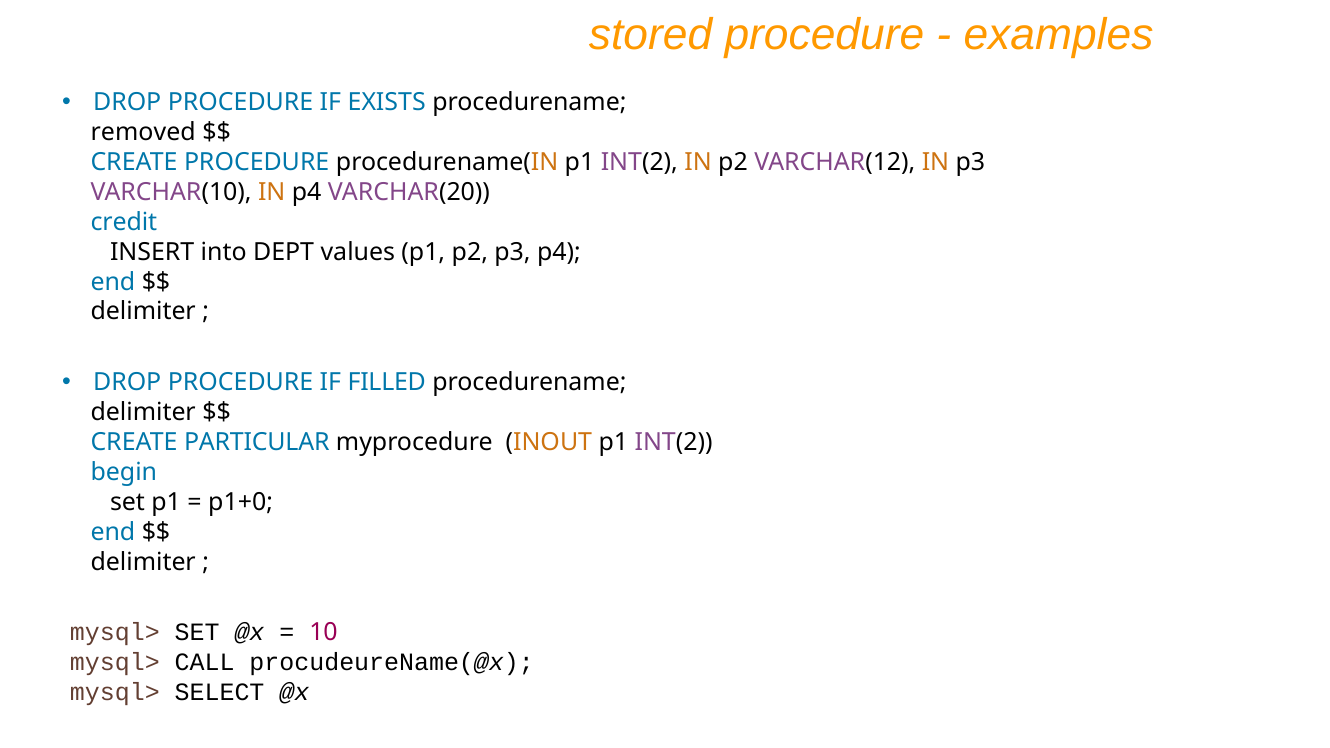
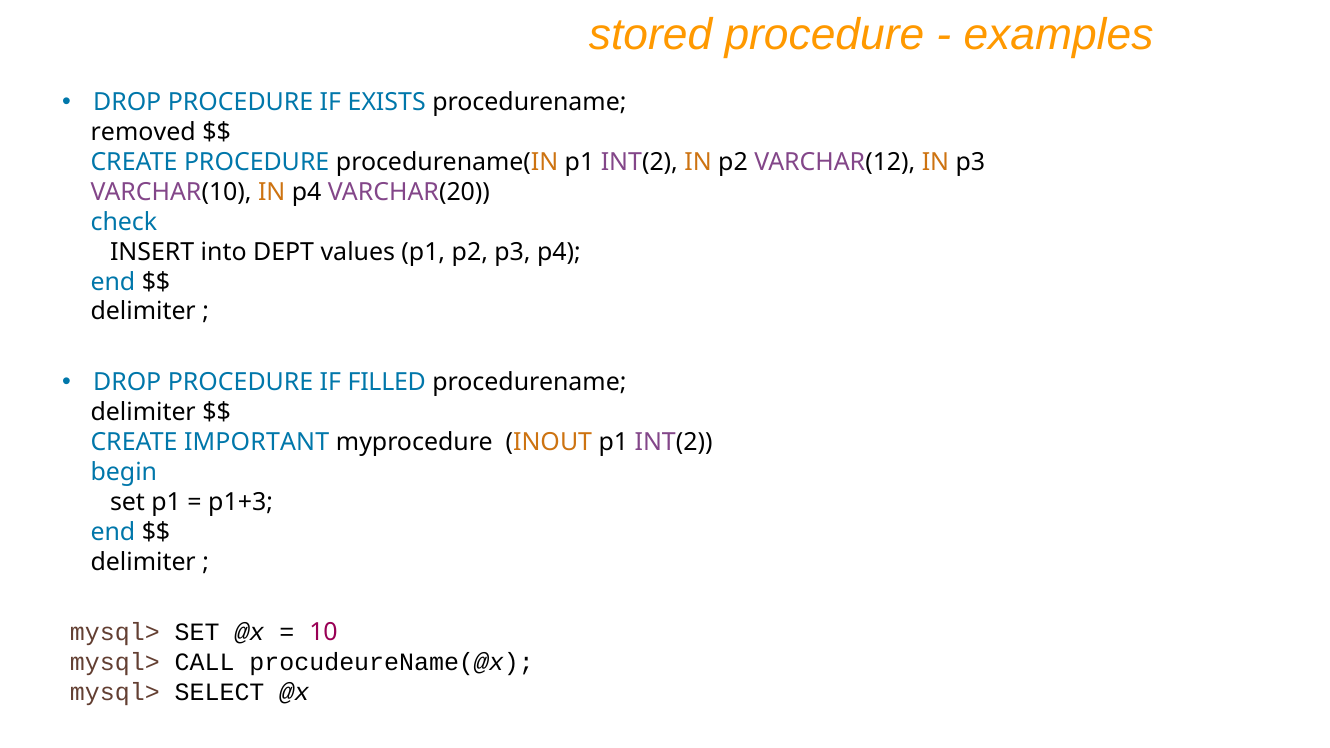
credit: credit -> check
PARTICULAR: PARTICULAR -> IMPORTANT
p1+0: p1+0 -> p1+3
